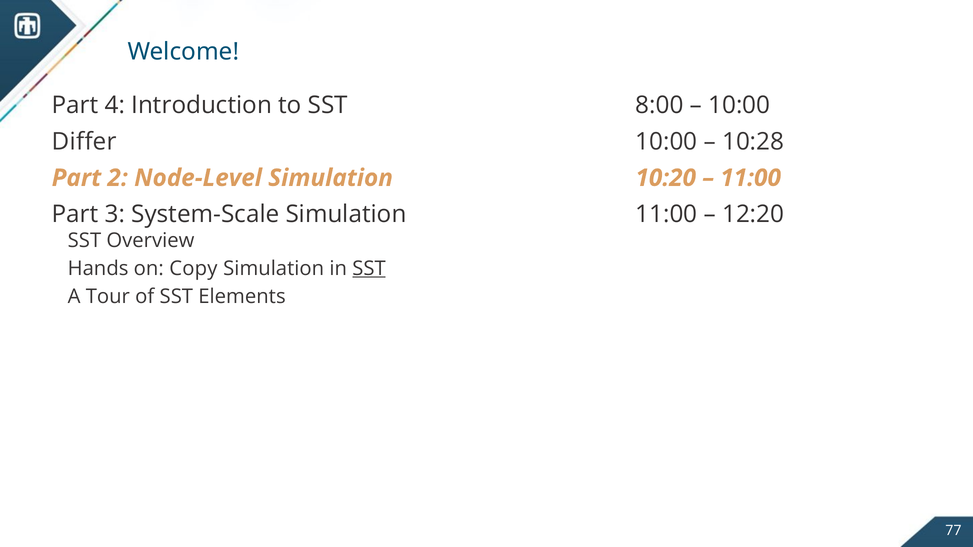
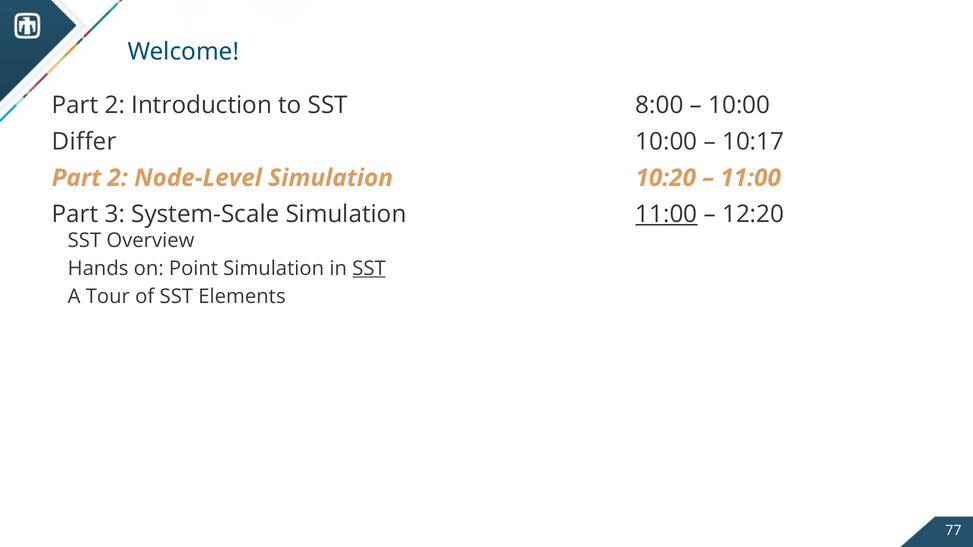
4 at (115, 105): 4 -> 2
10:28: 10:28 -> 10:17
11:00 at (666, 214) underline: none -> present
Copy: Copy -> Point
